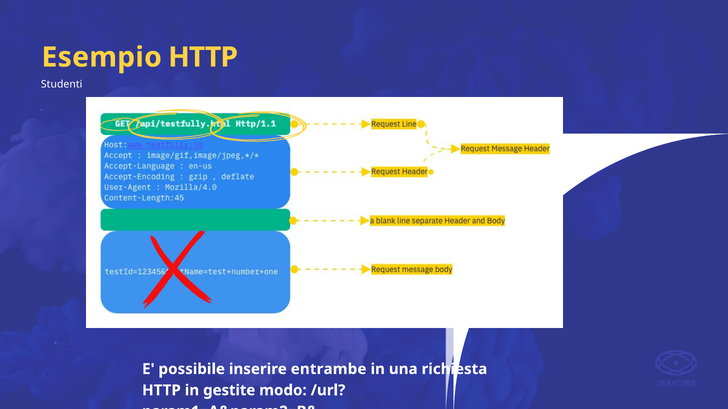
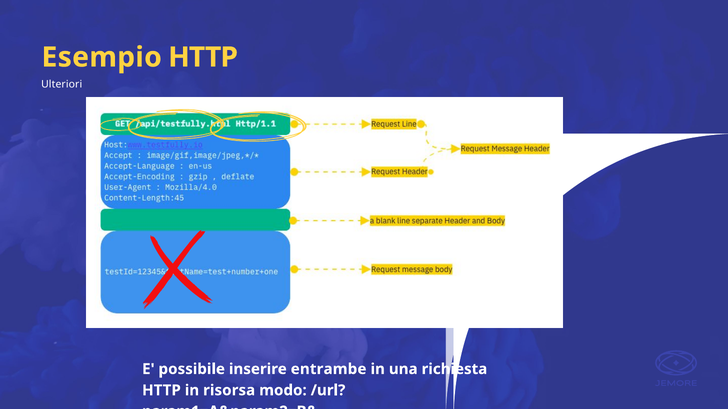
Studenti: Studenti -> Ulteriori
gestite: gestite -> risorsa
